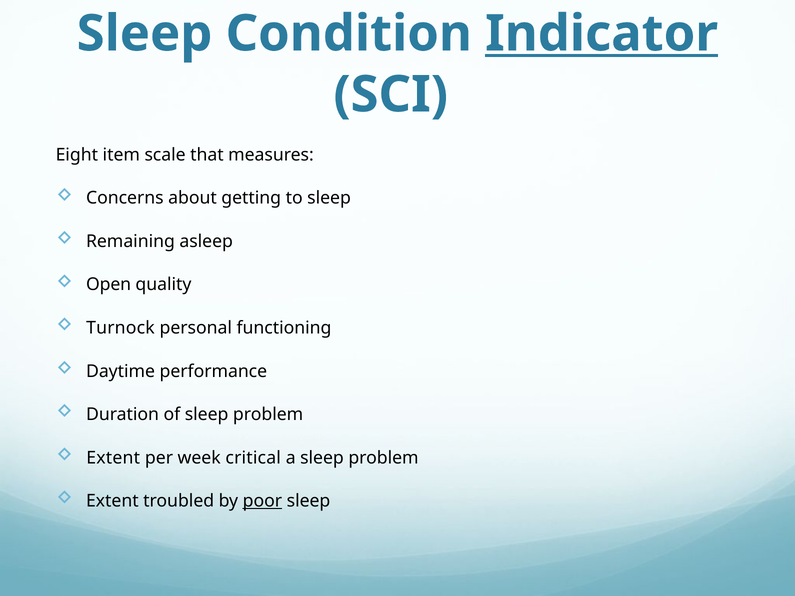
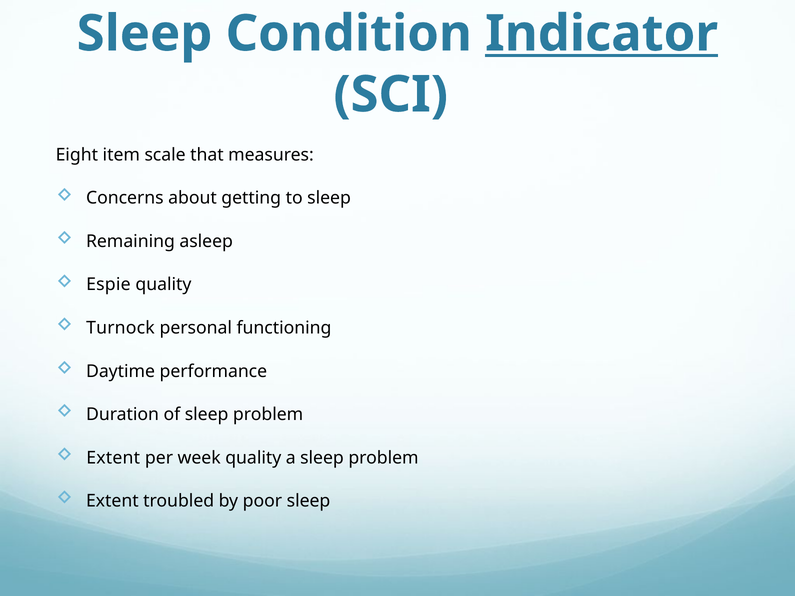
Open: Open -> Espie
week critical: critical -> quality
poor underline: present -> none
